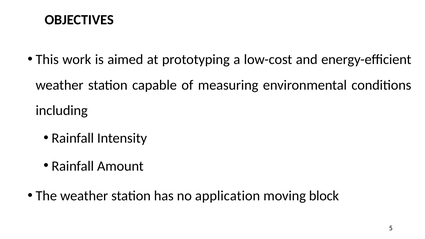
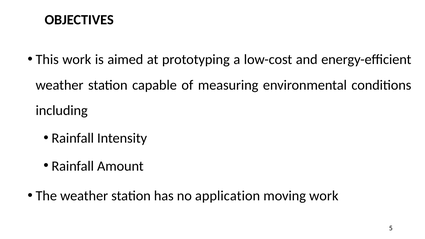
moving block: block -> work
